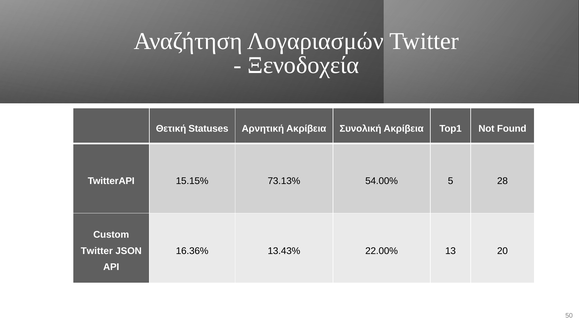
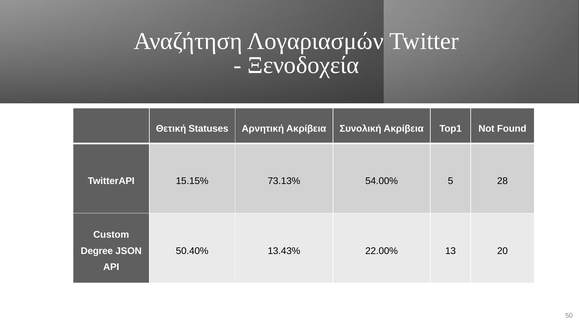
Twitter at (97, 251): Twitter -> Degree
16.36%: 16.36% -> 50.40%
